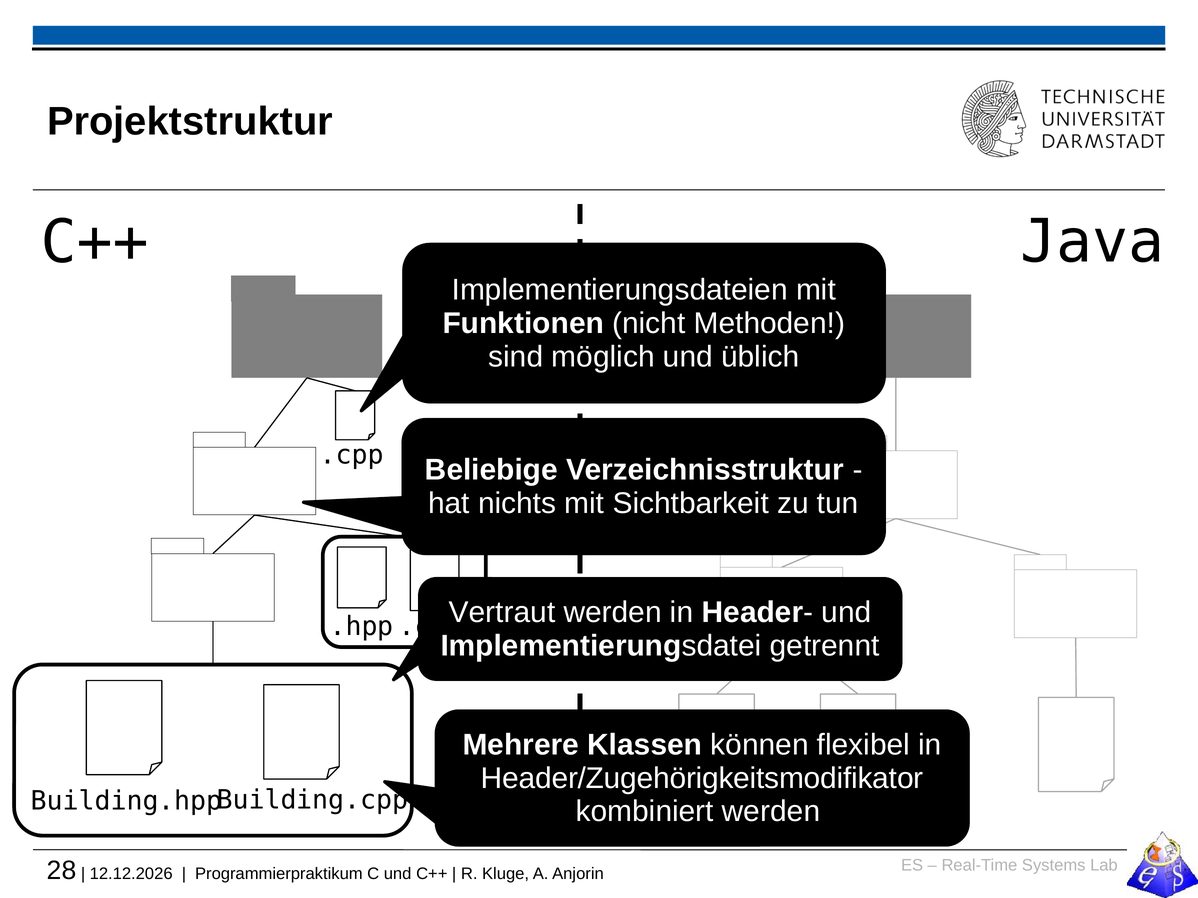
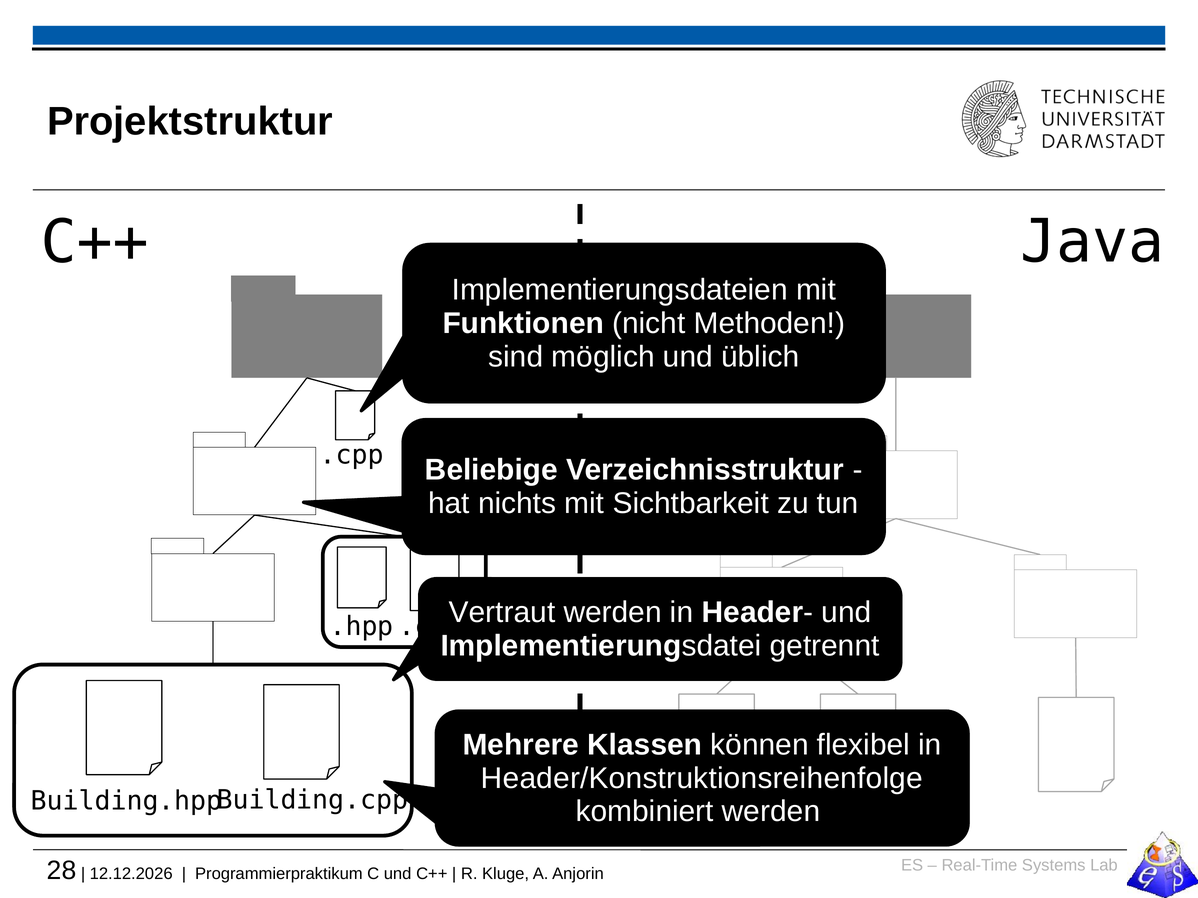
Header/Zugehörigkeitsmodifikator: Header/Zugehörigkeitsmodifikator -> Header/Konstruktionsreihenfolge
